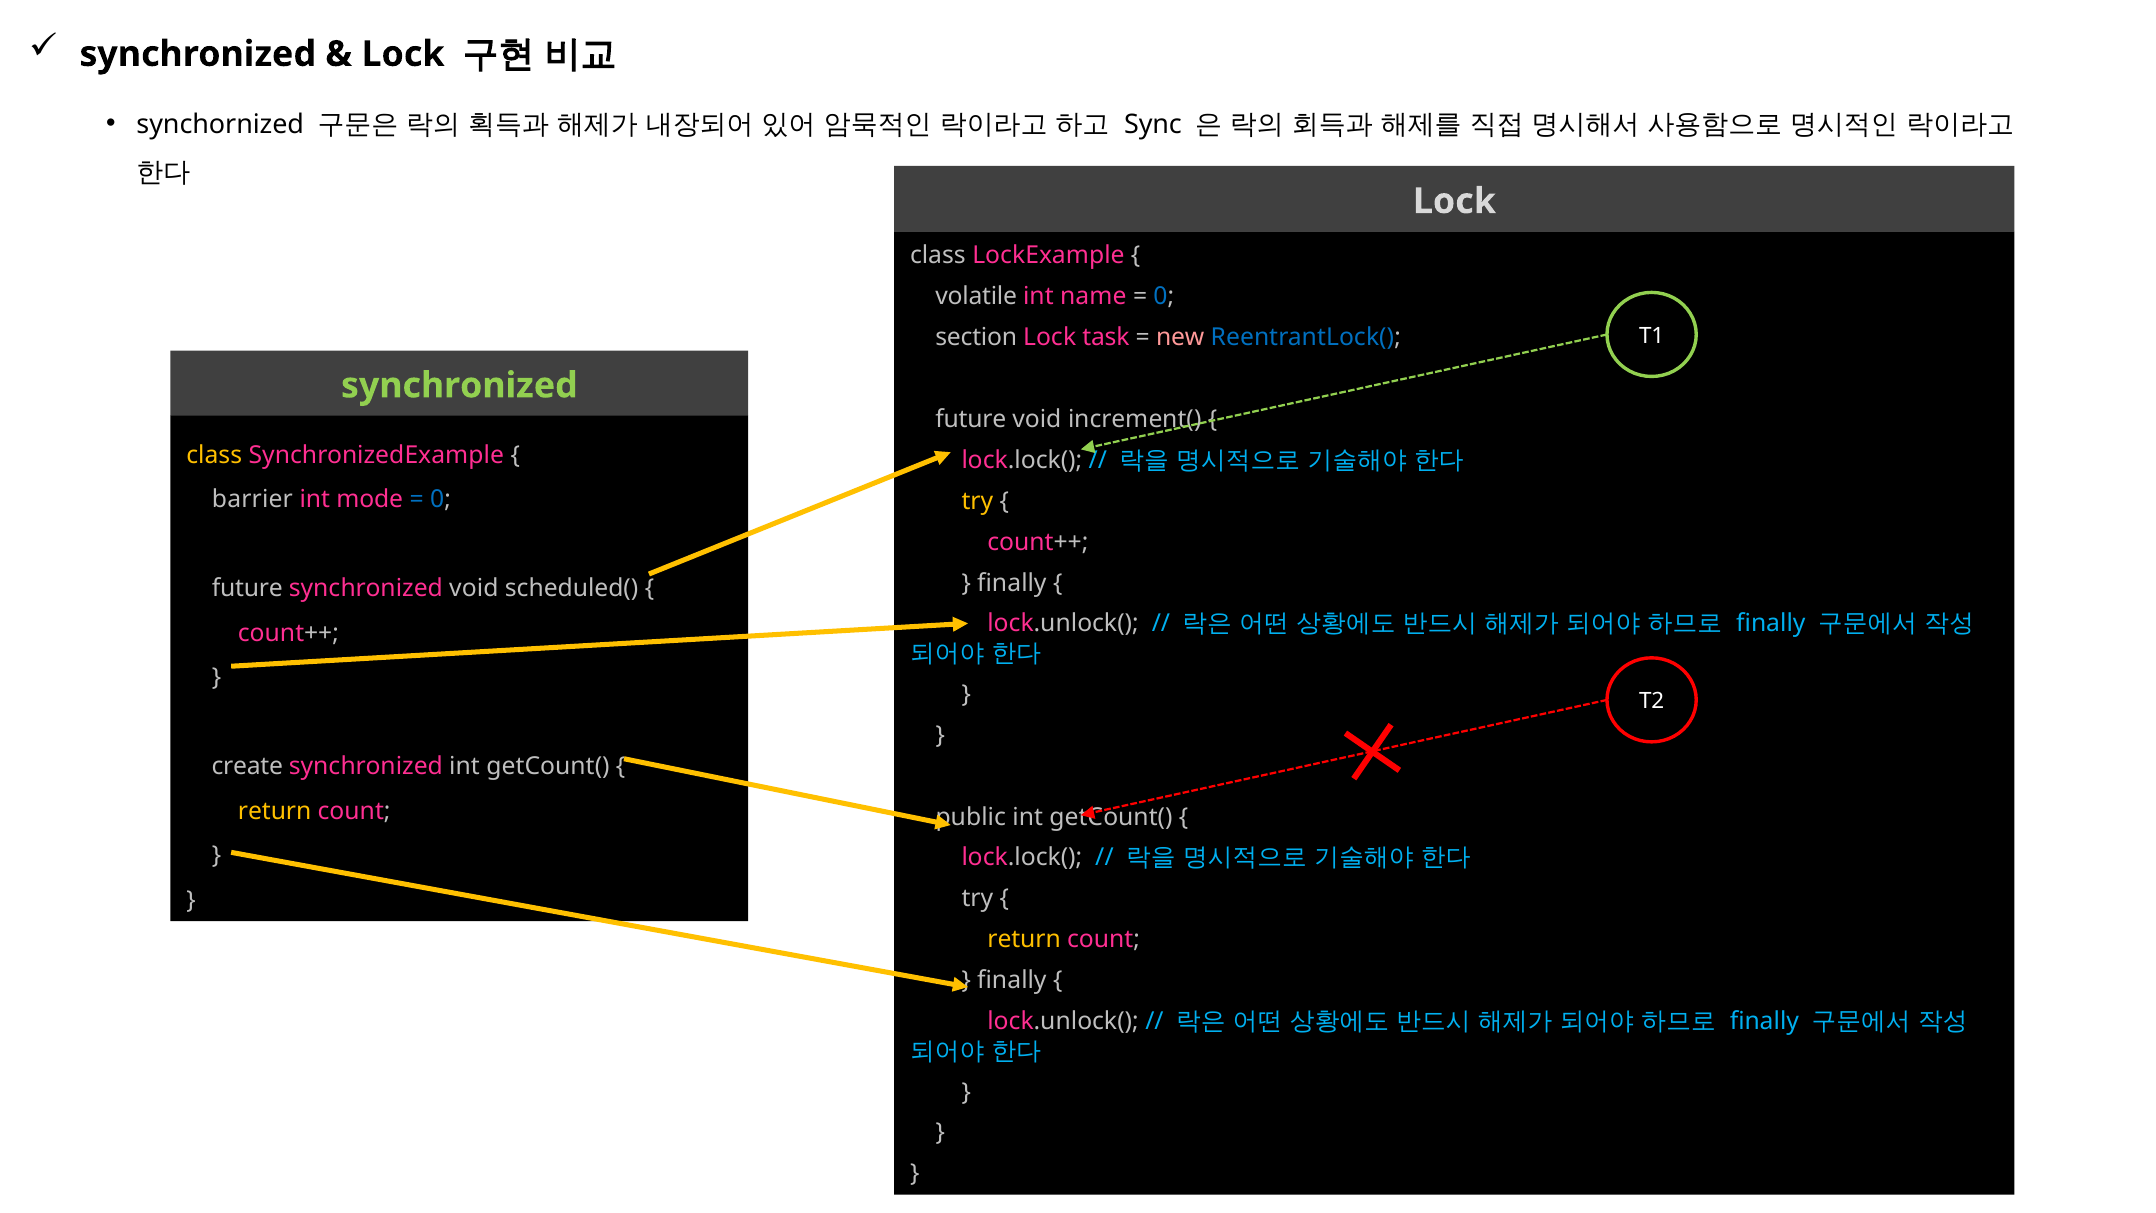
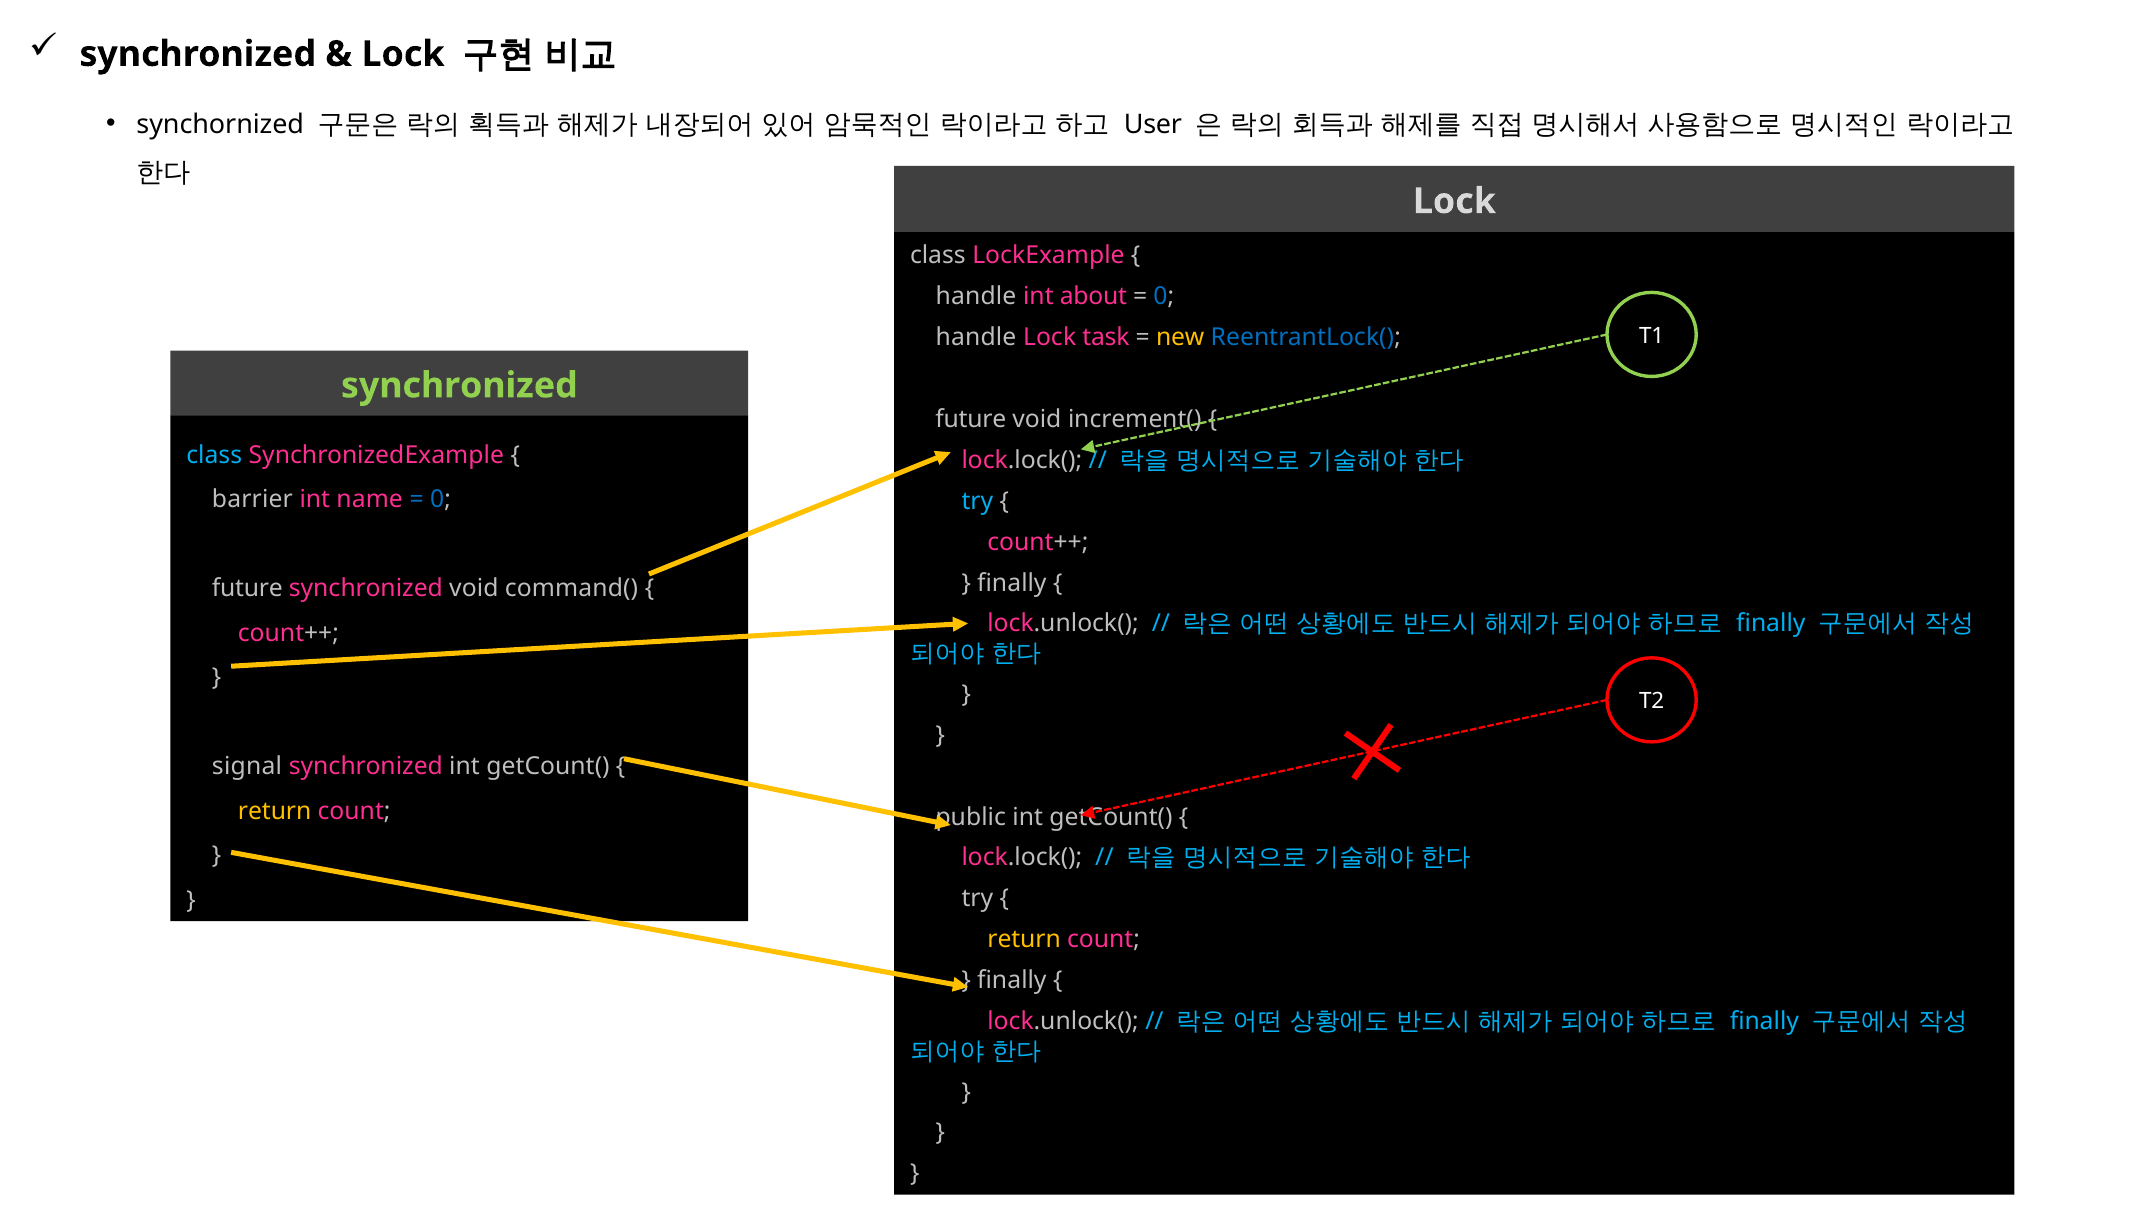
Sync: Sync -> User
volatile at (976, 297): volatile -> handle
name: name -> about
section at (976, 338): section -> handle
new colour: pink -> yellow
class at (214, 455) colour: yellow -> light blue
mode: mode -> name
try at (977, 501) colour: yellow -> light blue
scheduled(: scheduled( -> command(
create: create -> signal
